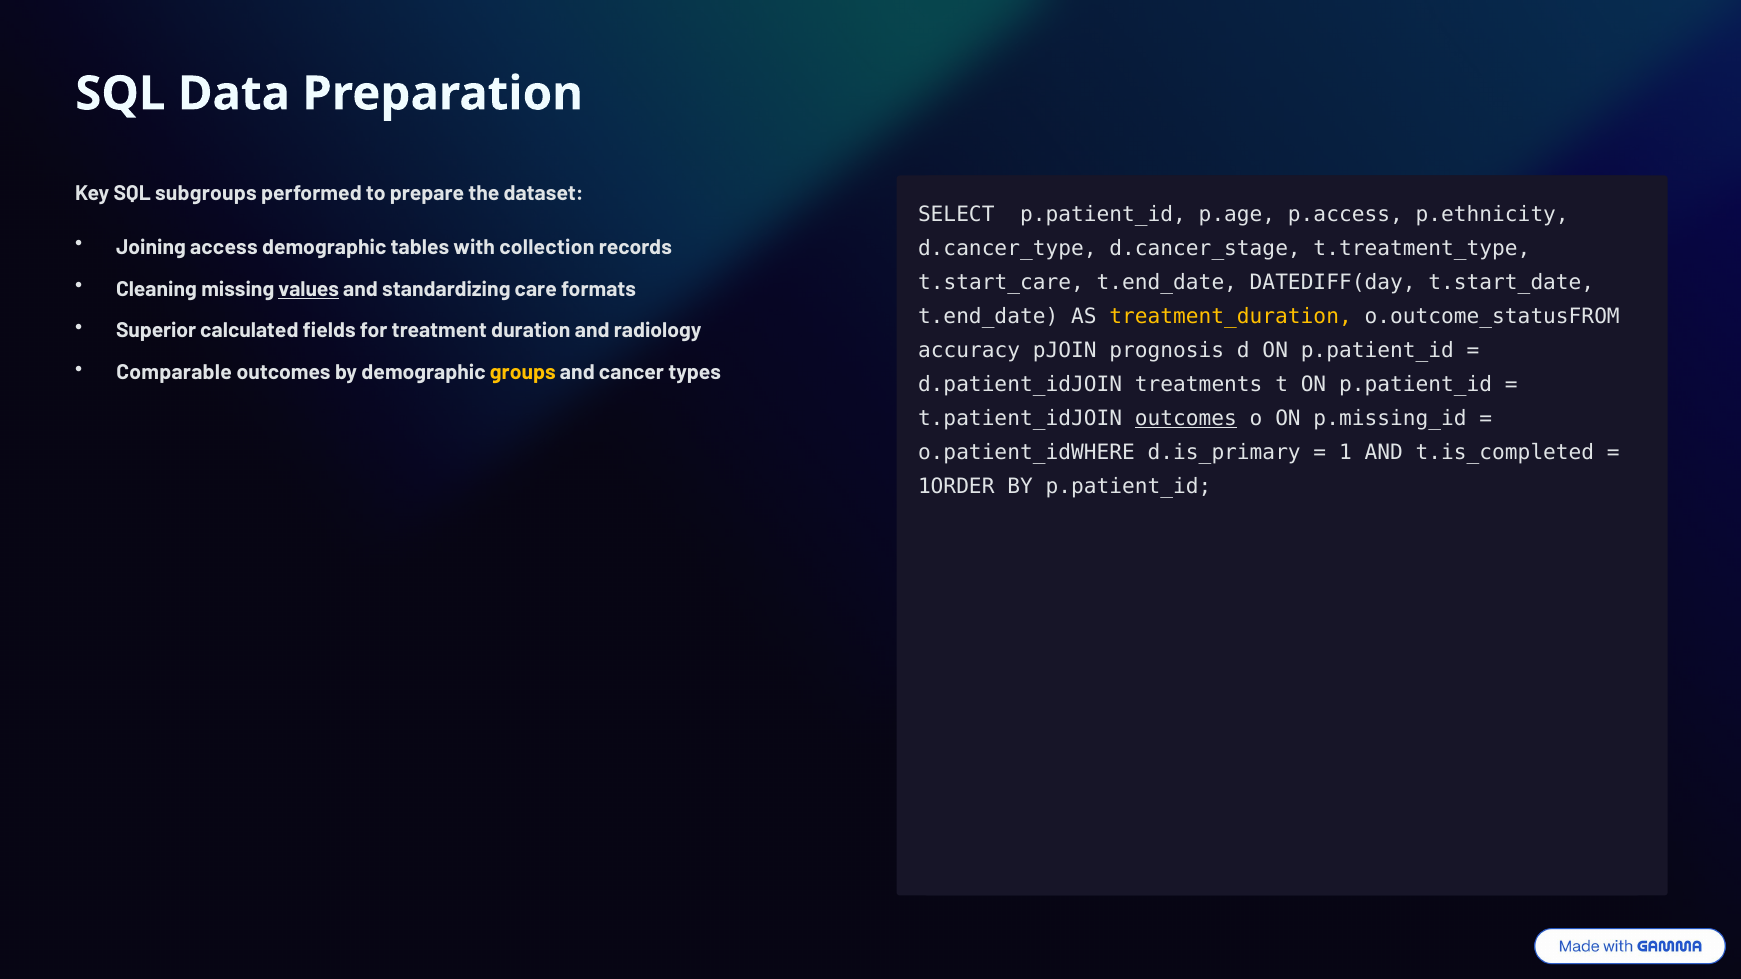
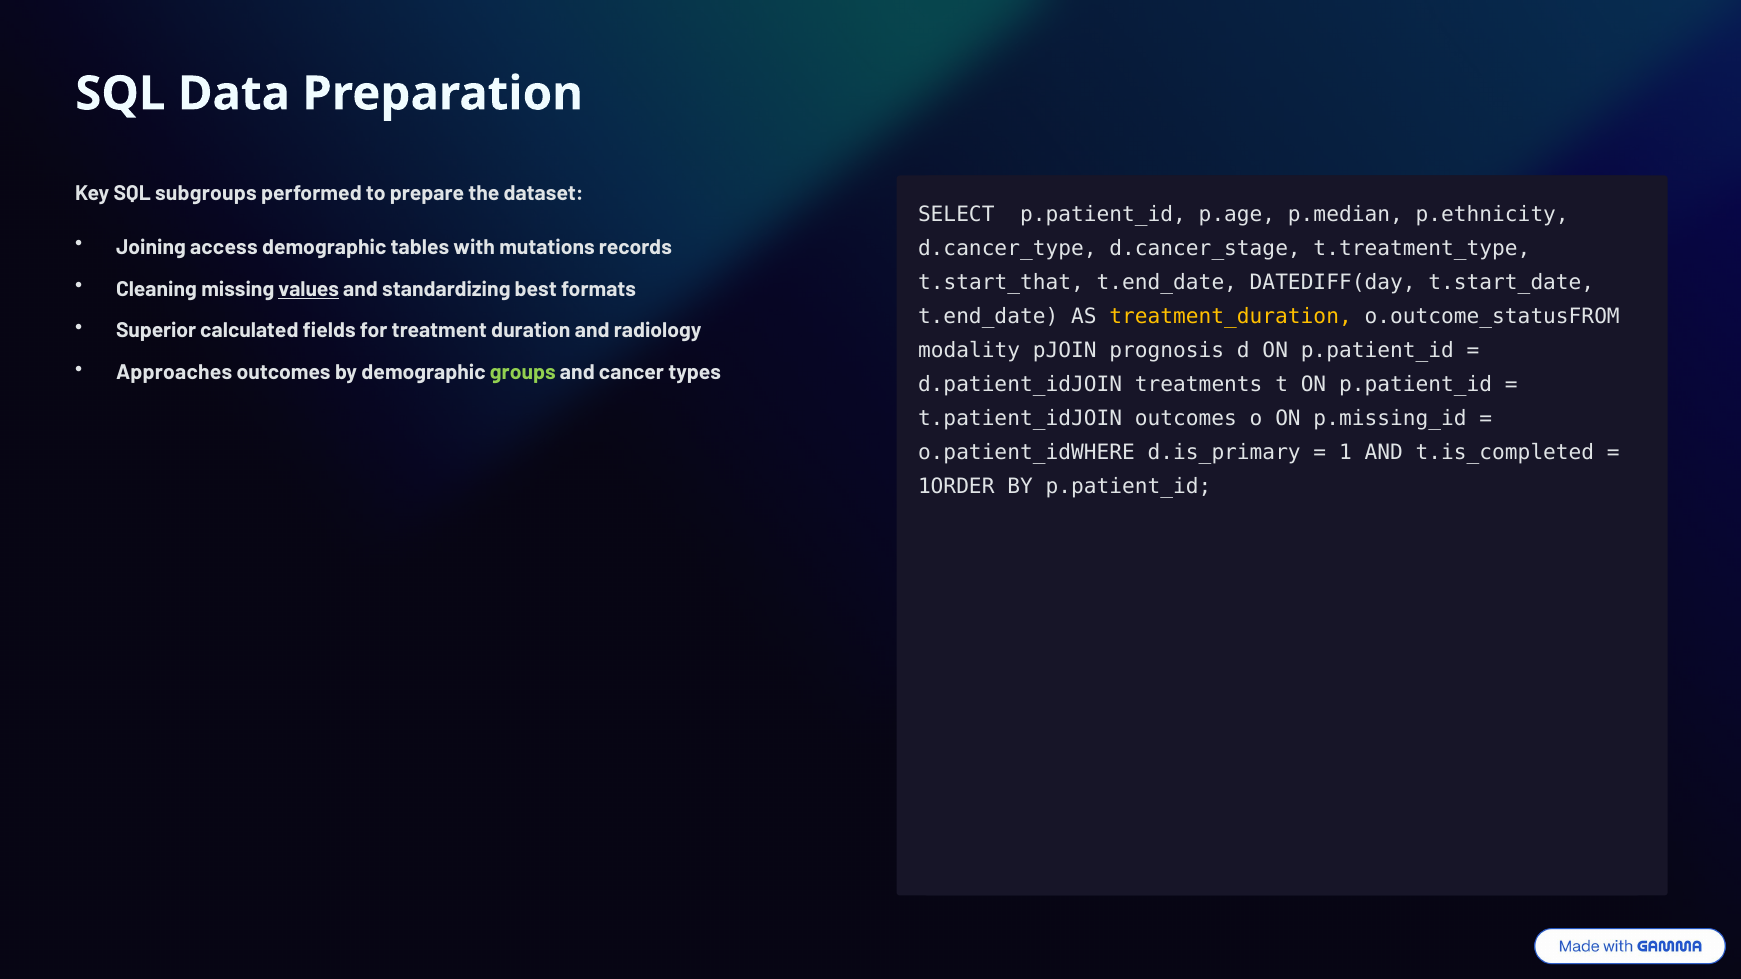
p.access: p.access -> p.median
collection: collection -> mutations
t.start_care: t.start_care -> t.start_that
care: care -> best
accuracy: accuracy -> modality
Comparable: Comparable -> Approaches
groups colour: yellow -> light green
outcomes at (1186, 418) underline: present -> none
